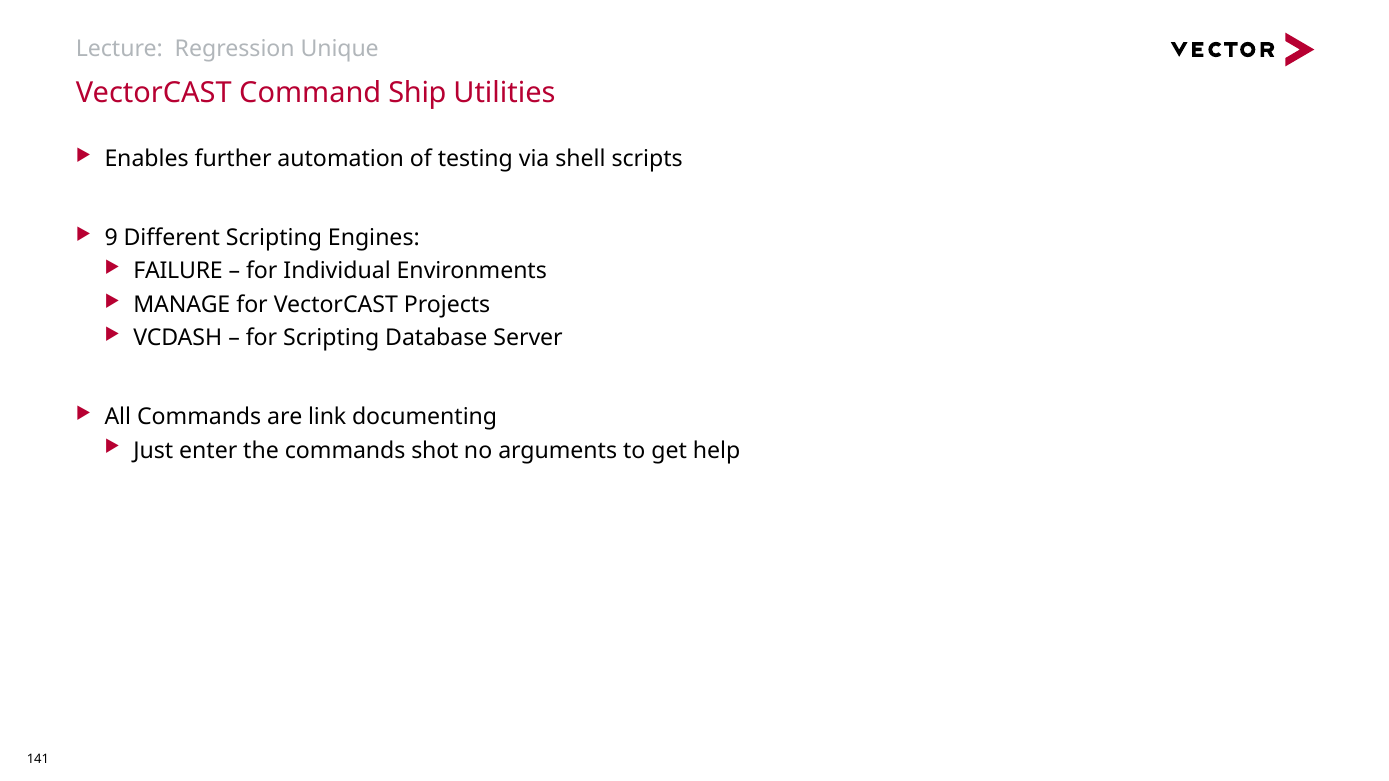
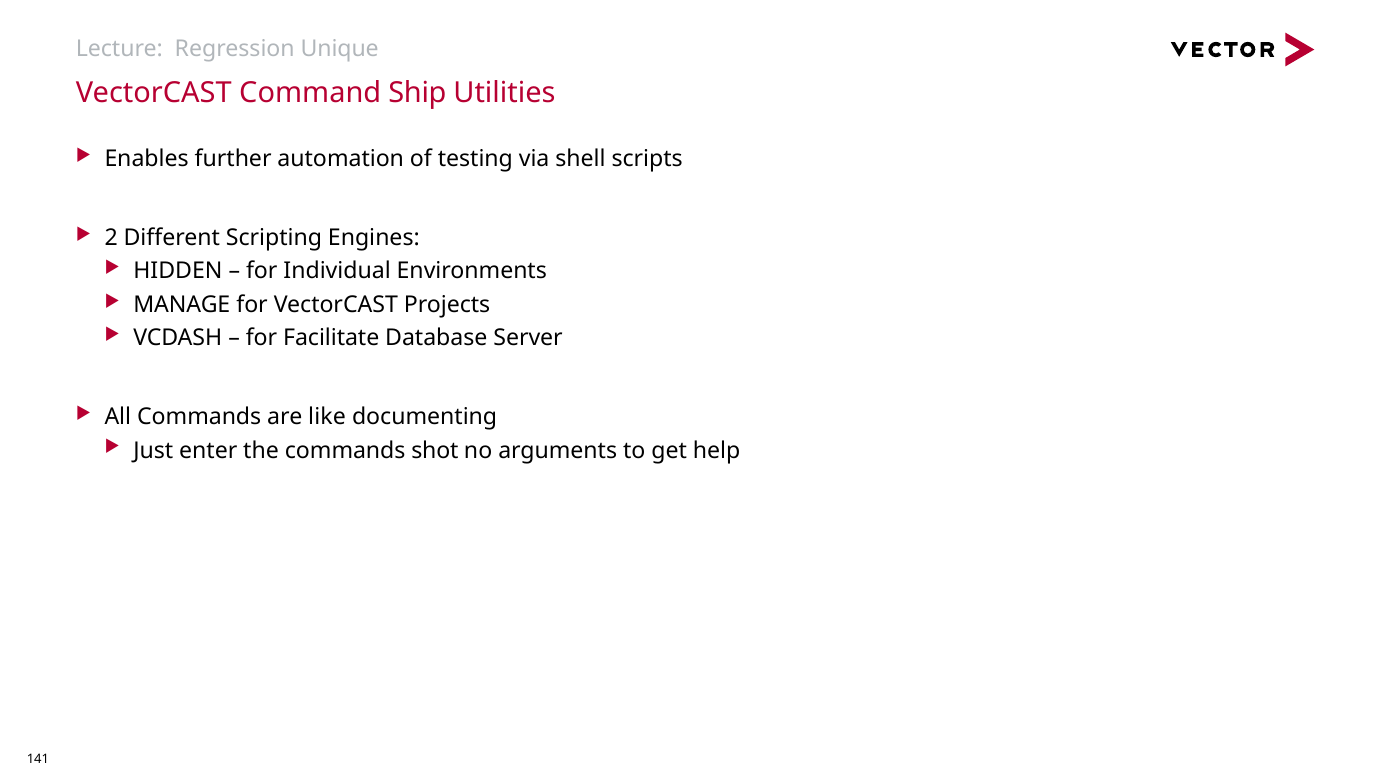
9: 9 -> 2
FAILURE: FAILURE -> HIDDEN
for Scripting: Scripting -> Facilitate
link: link -> like
